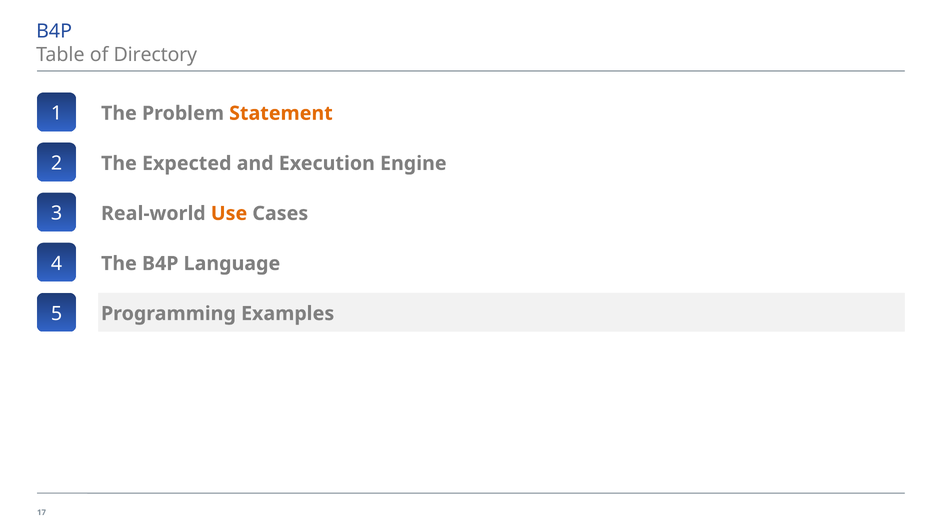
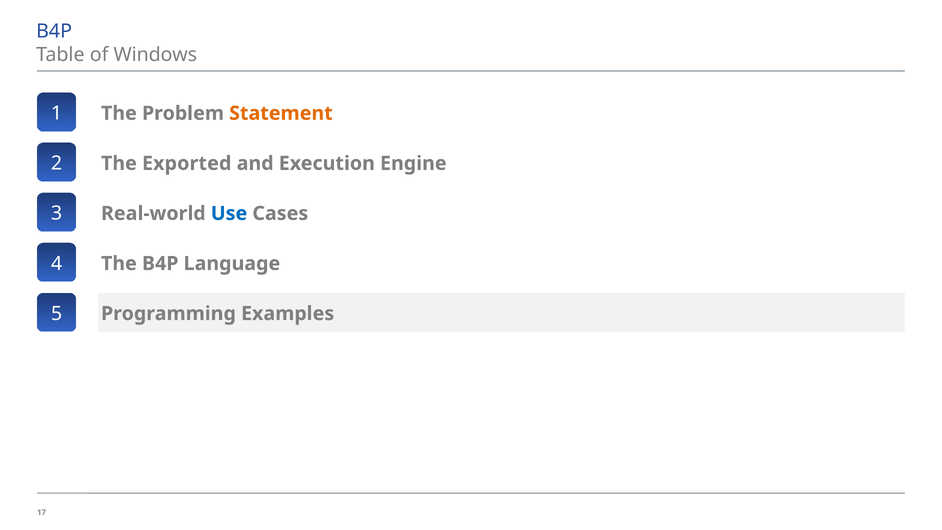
Directory: Directory -> Windows
Expected: Expected -> Exported
Use colour: orange -> blue
